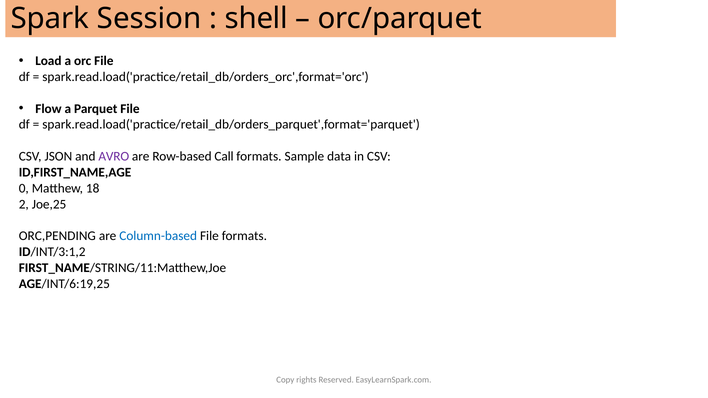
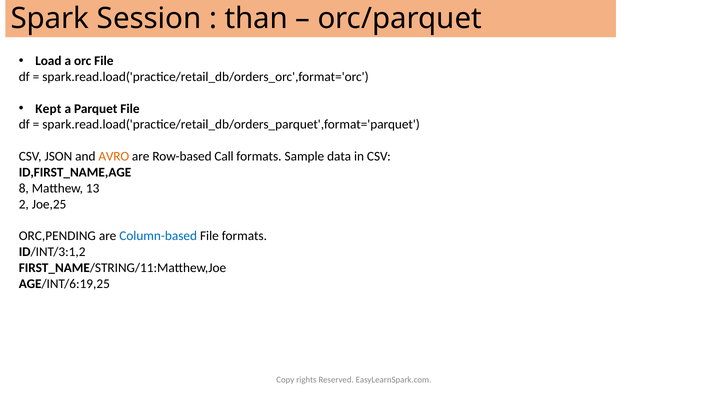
shell: shell -> than
Flow: Flow -> Kept
AVRO colour: purple -> orange
0: 0 -> 8
18: 18 -> 13
